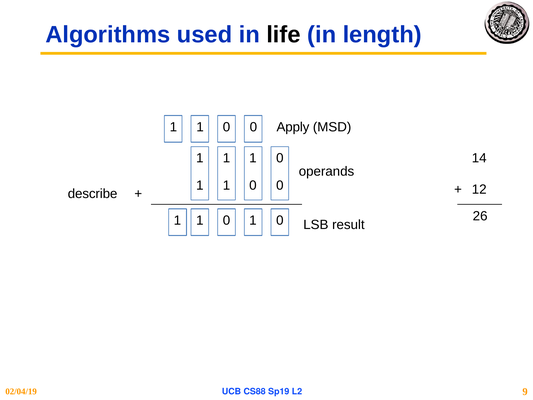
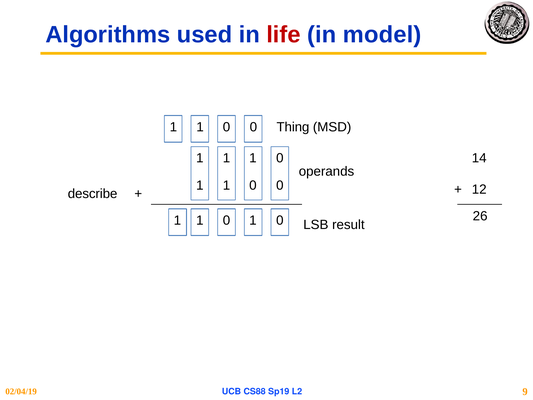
life colour: black -> red
length: length -> model
Apply: Apply -> Thing
